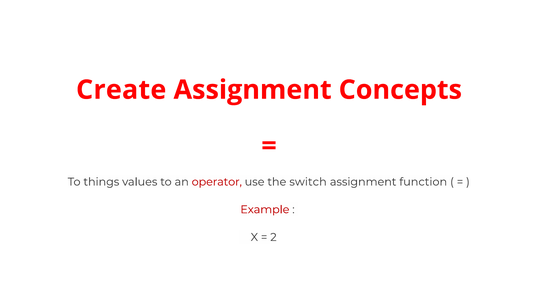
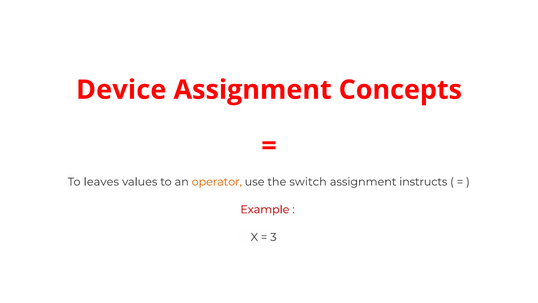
Create: Create -> Device
things: things -> leaves
operator colour: red -> orange
function: function -> instructs
2: 2 -> 3
